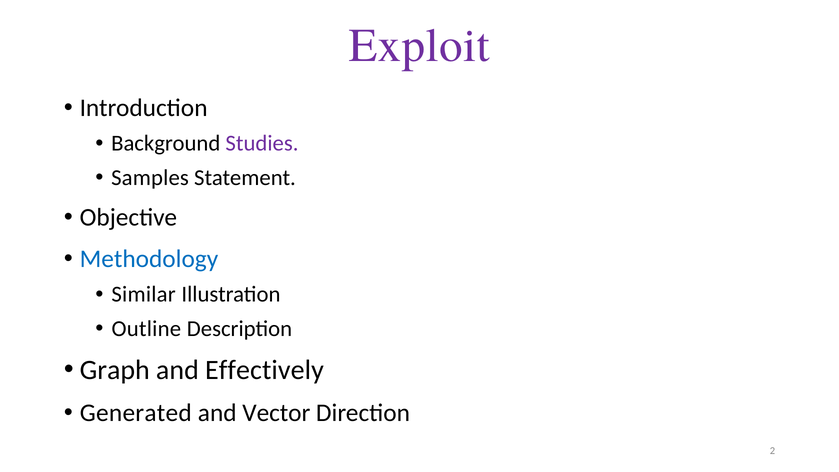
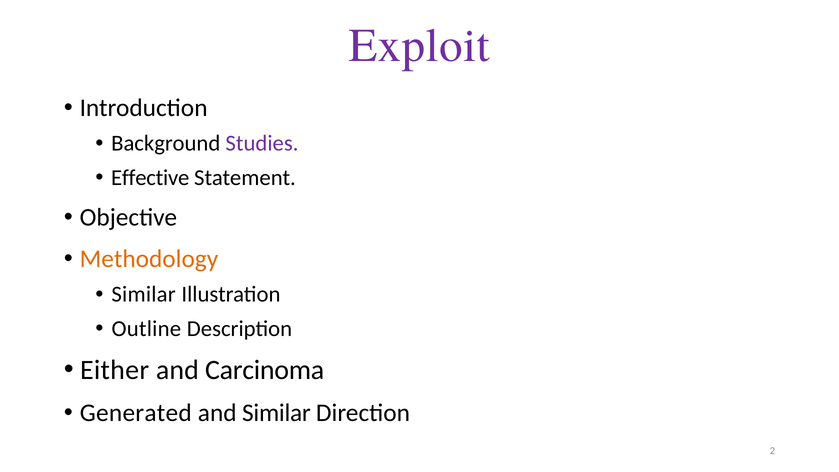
Samples: Samples -> Effective
Methodology colour: blue -> orange
Graph: Graph -> Either
Effectively: Effectively -> Carcinoma
and Vector: Vector -> Similar
